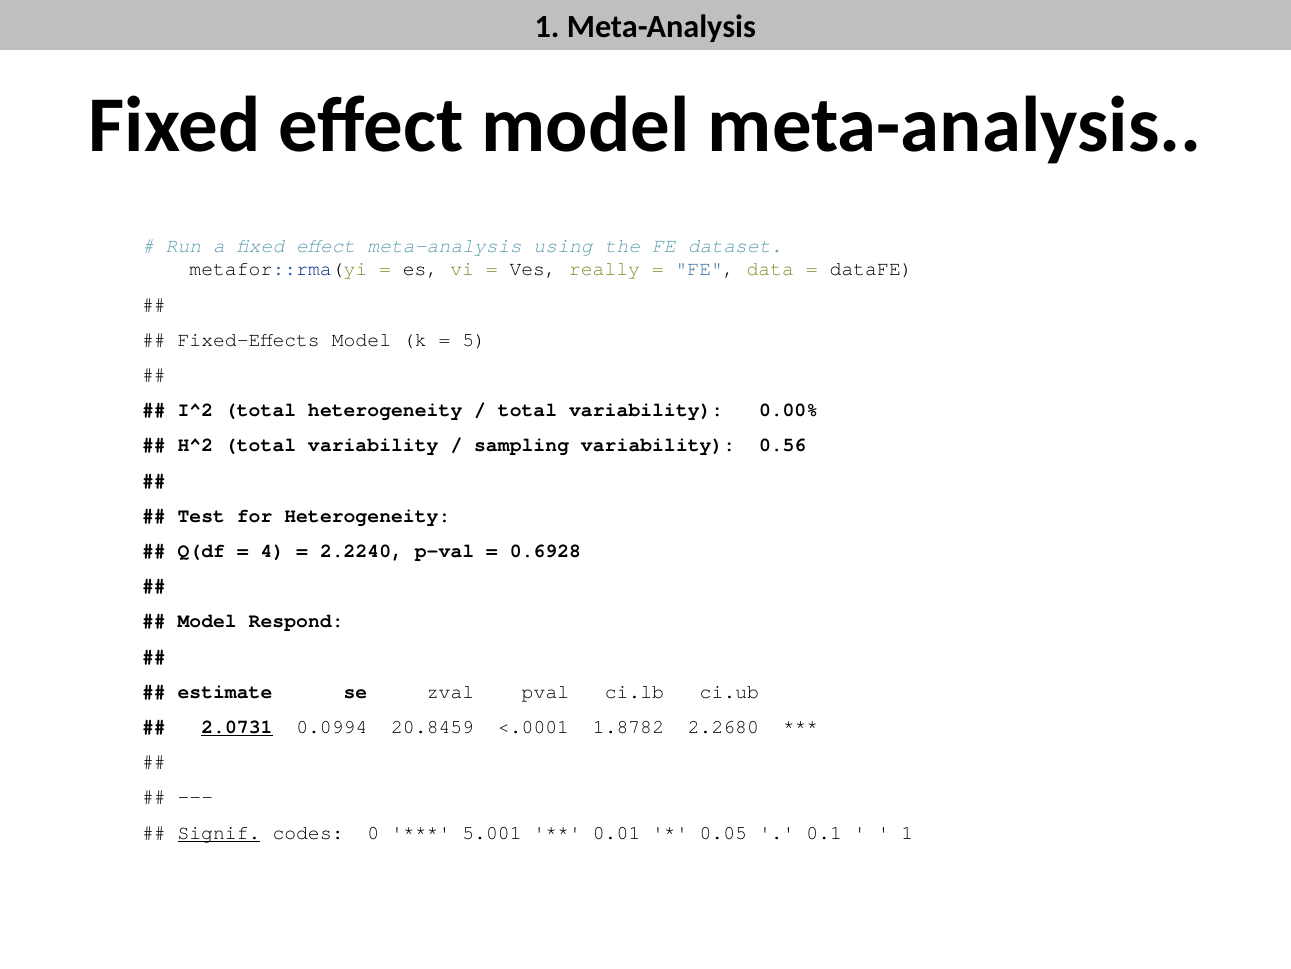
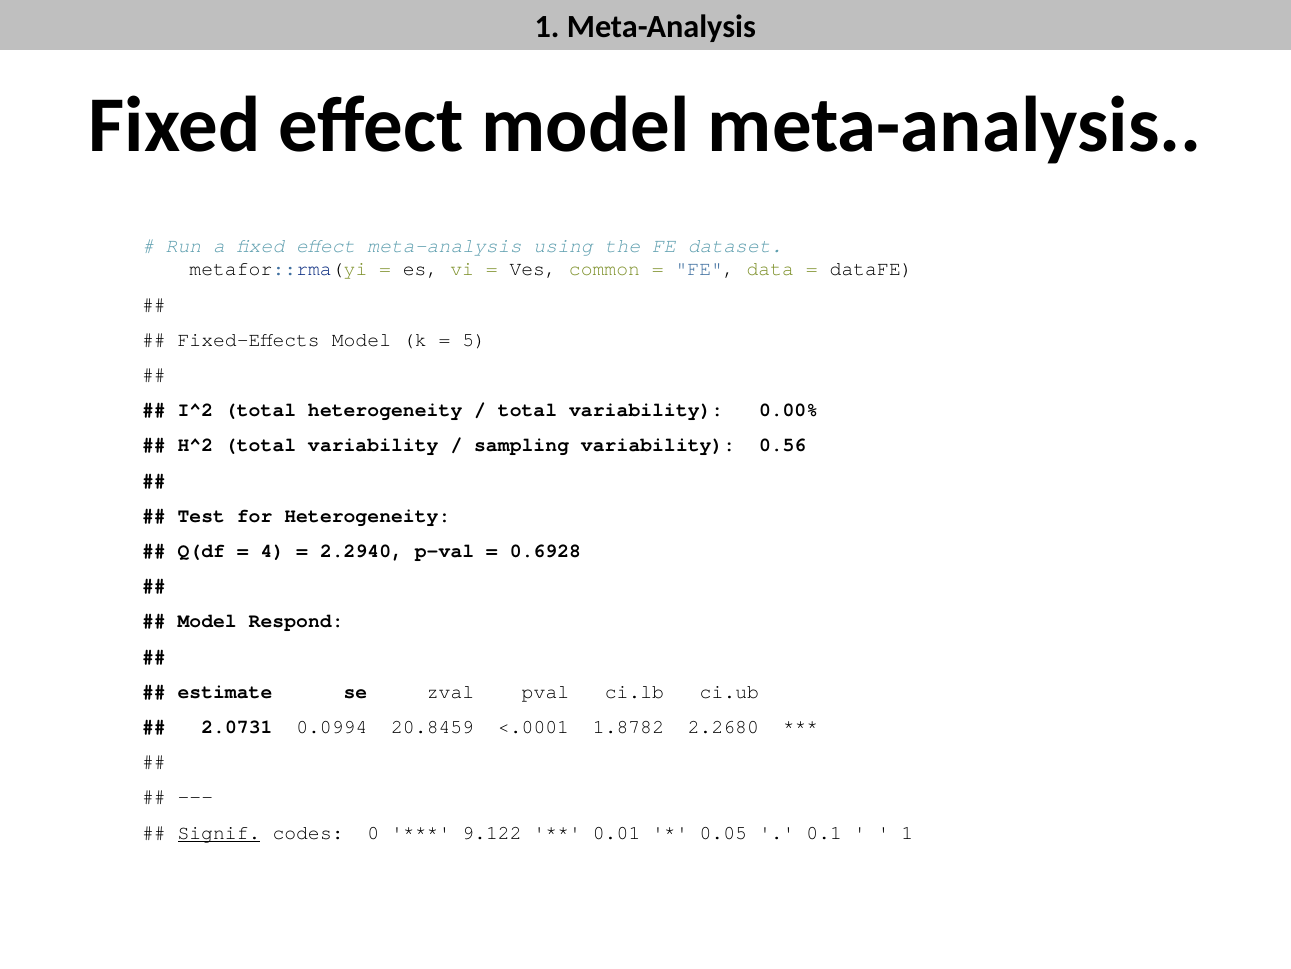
really: really -> common
2.2240: 2.2240 -> 2.2940
2.0731 underline: present -> none
5.001: 5.001 -> 9.122
